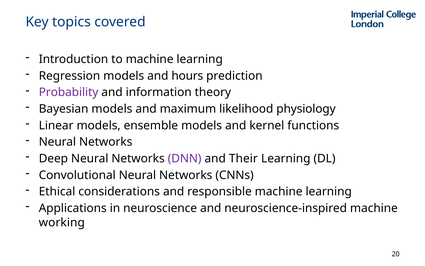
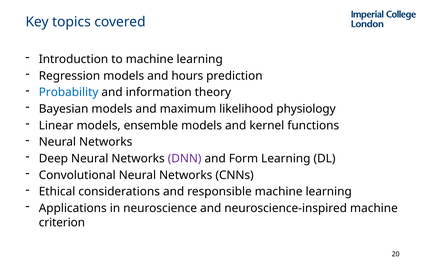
Probability colour: purple -> blue
Their: Their -> Form
working: working -> criterion
